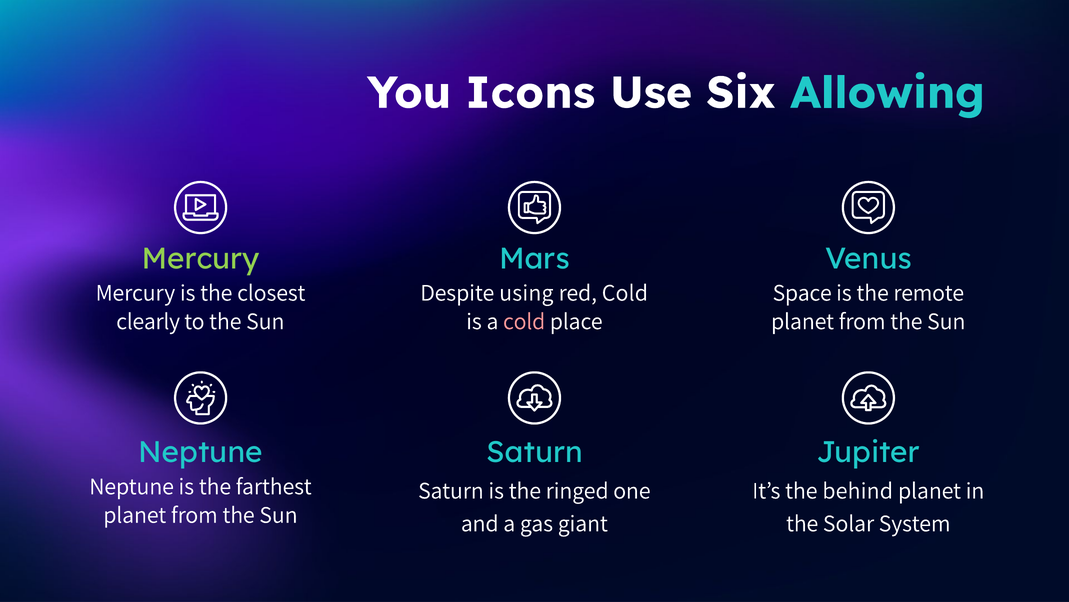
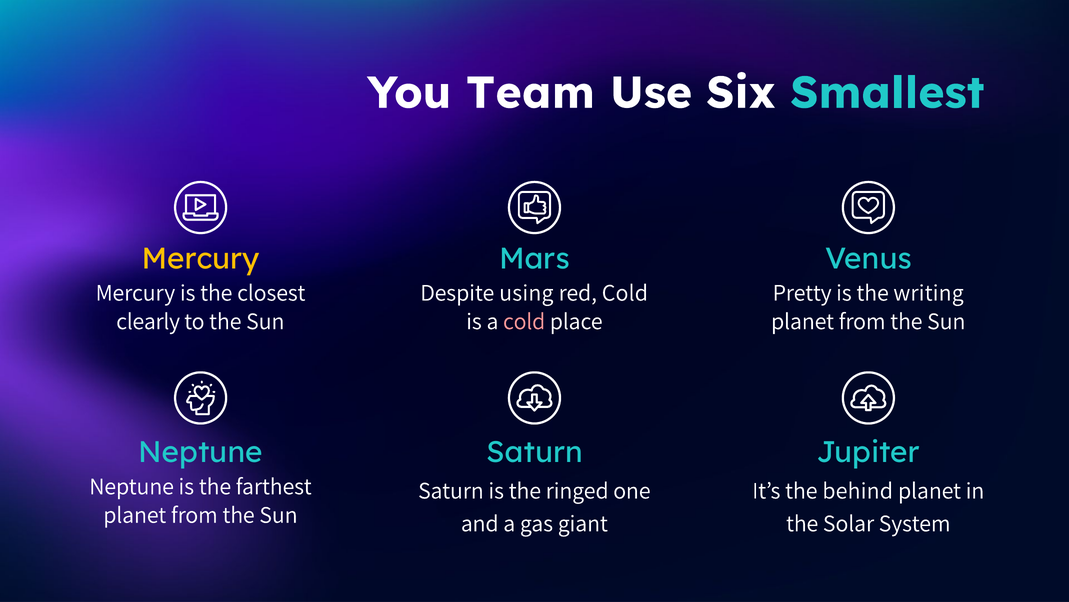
Icons: Icons -> Team
Allowing: Allowing -> Smallest
Mercury at (201, 259) colour: light green -> yellow
Space: Space -> Pretty
remote: remote -> writing
